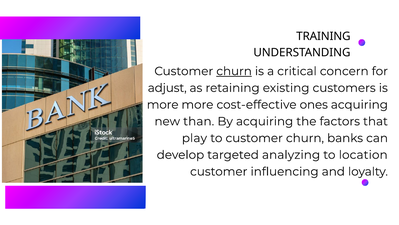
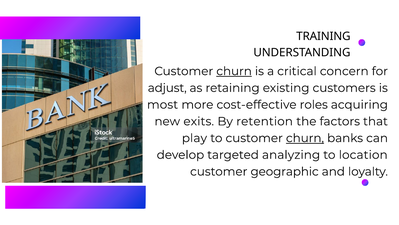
more at (163, 104): more -> most
ones: ones -> roles
than: than -> exits
By acquiring: acquiring -> retention
churn at (305, 138) underline: none -> present
influencing: influencing -> geographic
